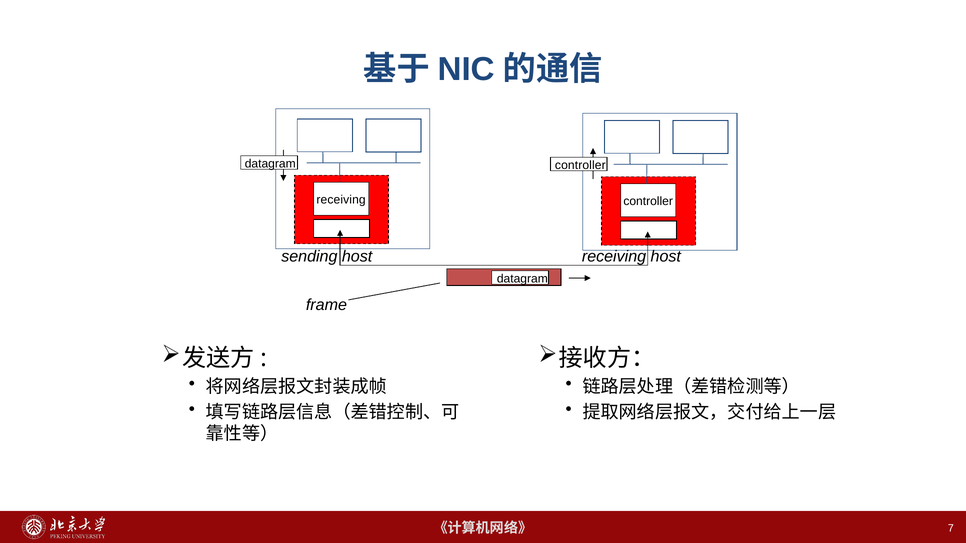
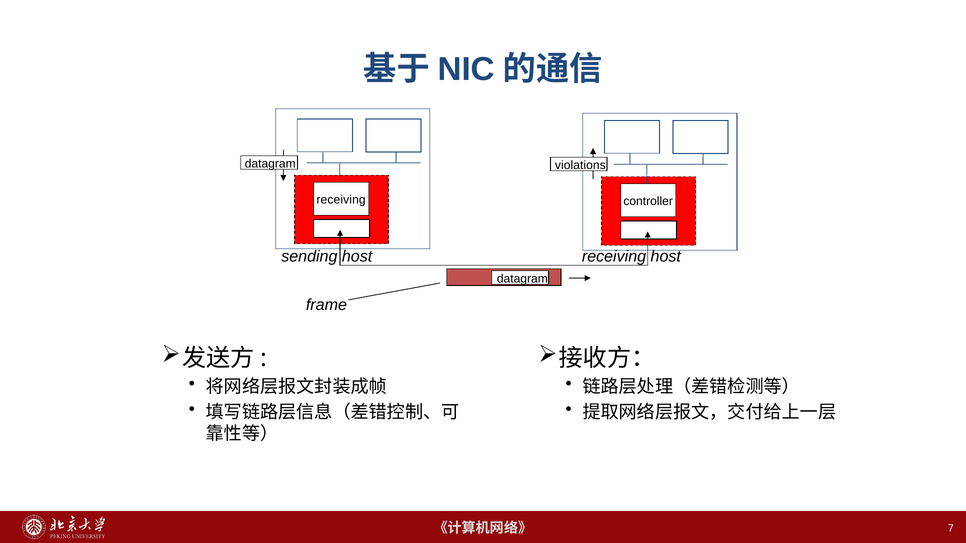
datagram controller: controller -> violations
